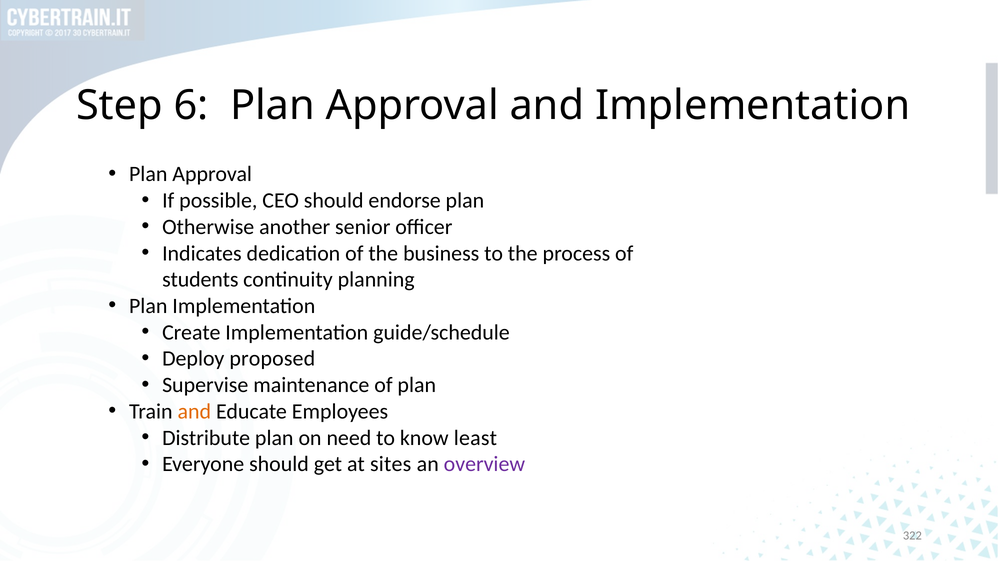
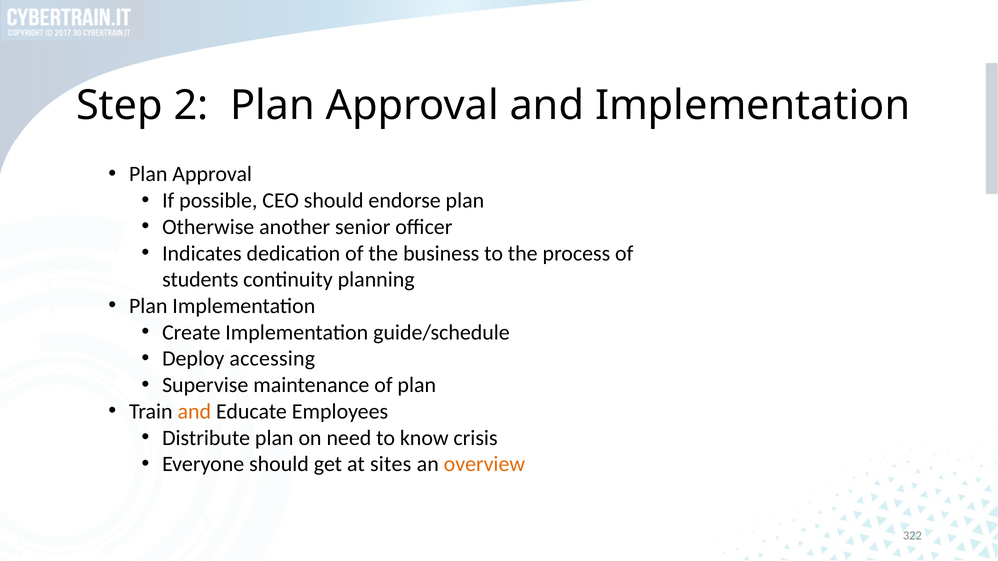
6: 6 -> 2
proposed: proposed -> accessing
least: least -> crisis
overview colour: purple -> orange
